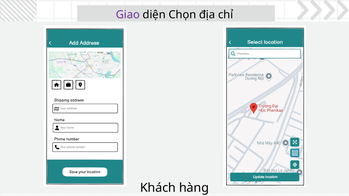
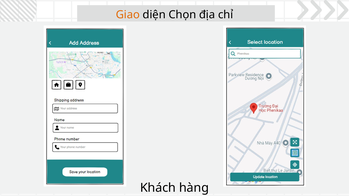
Giao colour: purple -> orange
